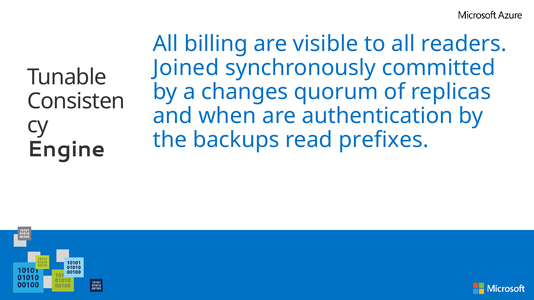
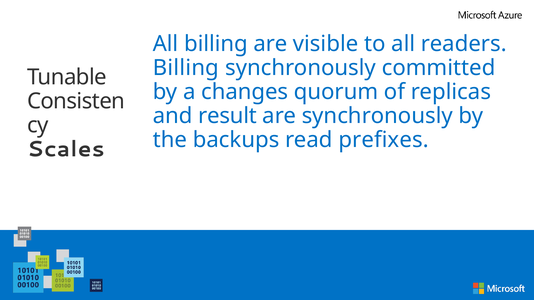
Joined at (186, 68): Joined -> Billing
when: when -> result
are authentication: authentication -> synchronously
Engine: Engine -> Scales
